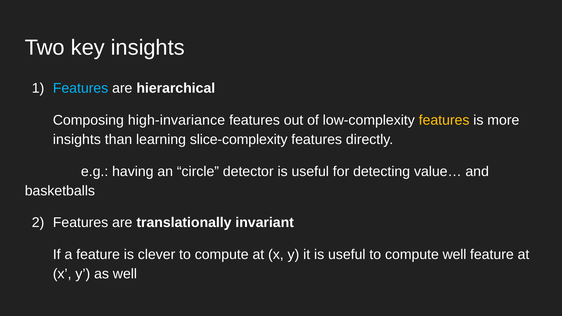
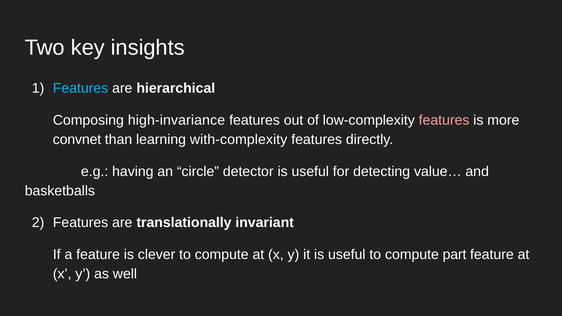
features at (444, 120) colour: yellow -> pink
insights at (77, 140): insights -> convnet
slice-complexity: slice-complexity -> with-complexity
compute well: well -> part
